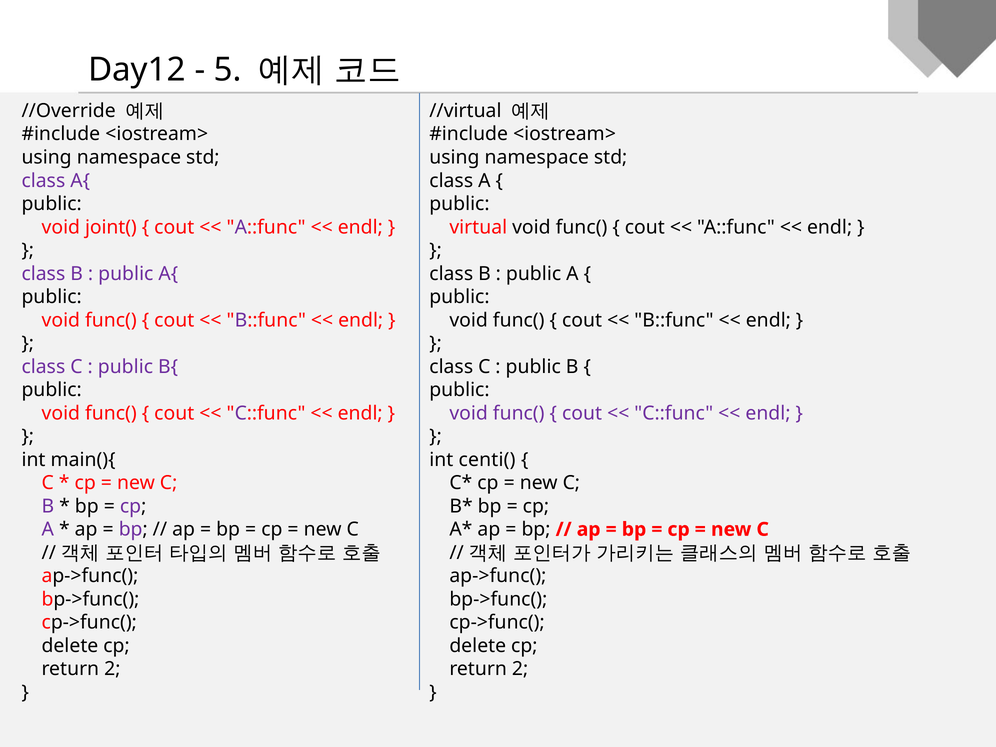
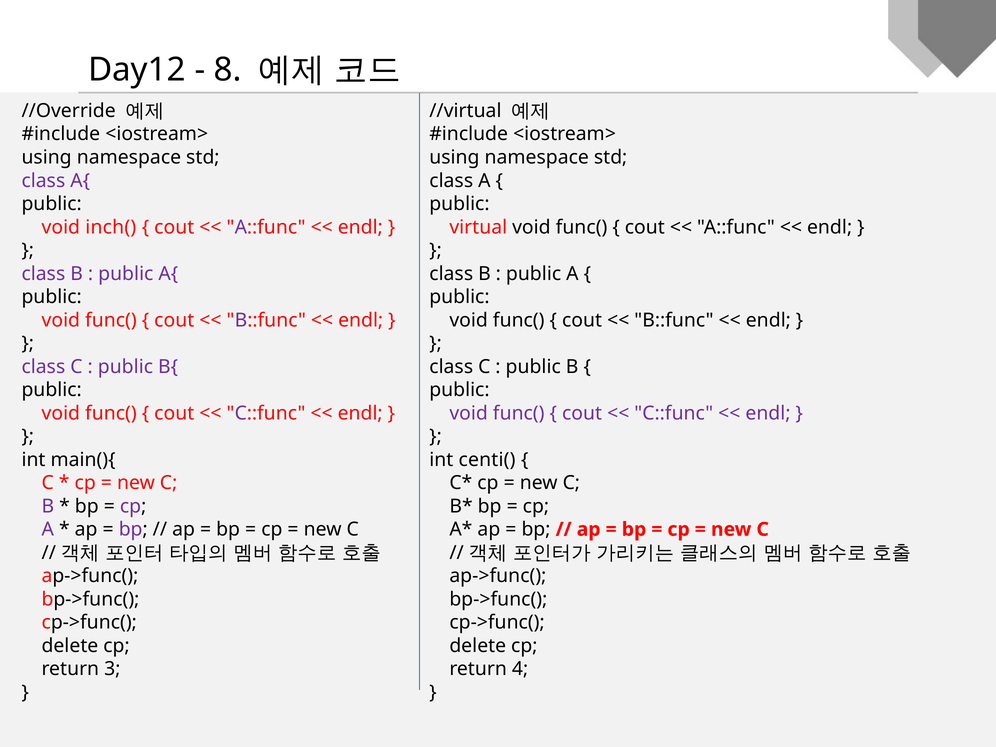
5: 5 -> 8
joint(: joint( -> inch(
2 at (112, 669): 2 -> 3
2 at (520, 669): 2 -> 4
